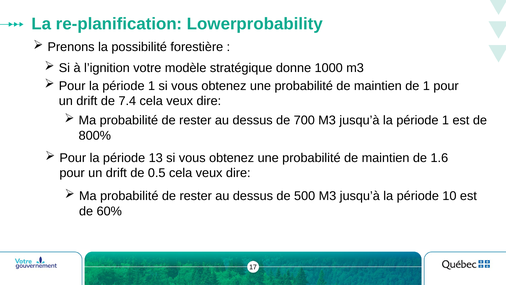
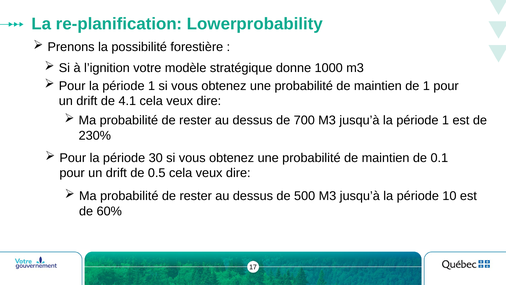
7.4: 7.4 -> 4.1
800%: 800% -> 230%
13: 13 -> 30
1.6: 1.6 -> 0.1
